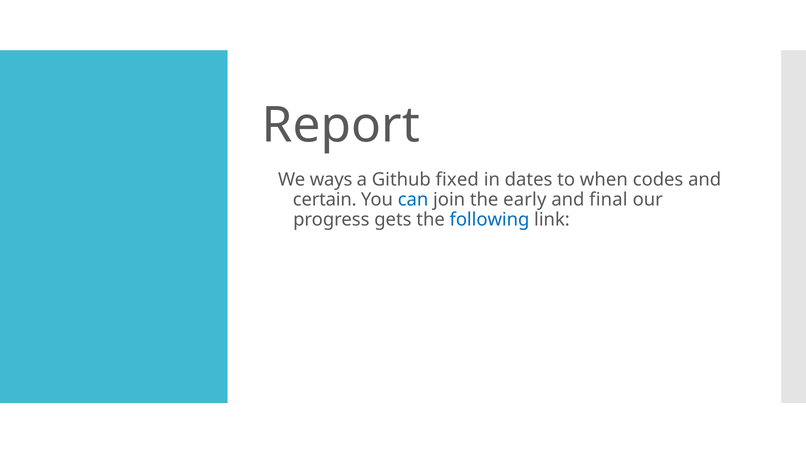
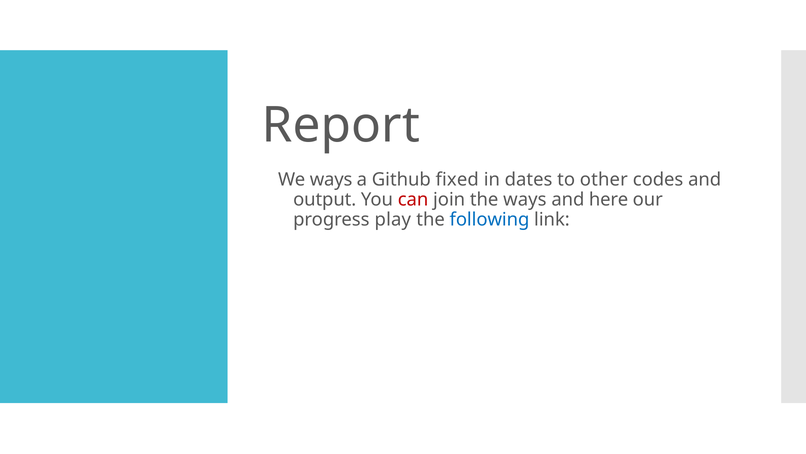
when: when -> other
certain: certain -> output
can colour: blue -> red
the early: early -> ways
final: final -> here
gets: gets -> play
